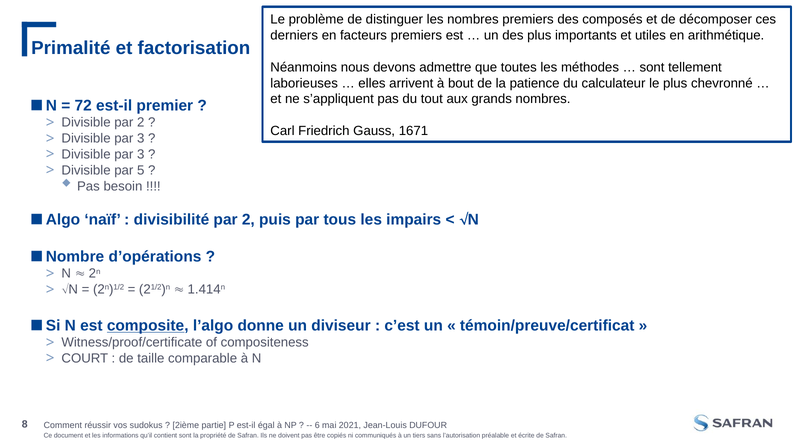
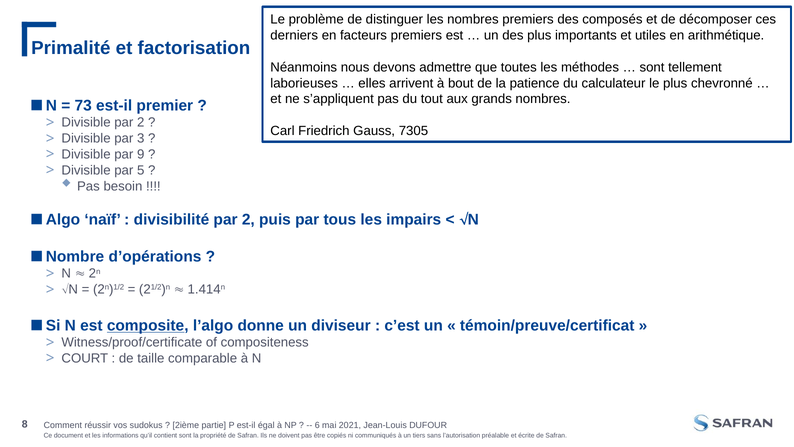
72: 72 -> 73
1671: 1671 -> 7305
3 at (141, 154): 3 -> 9
